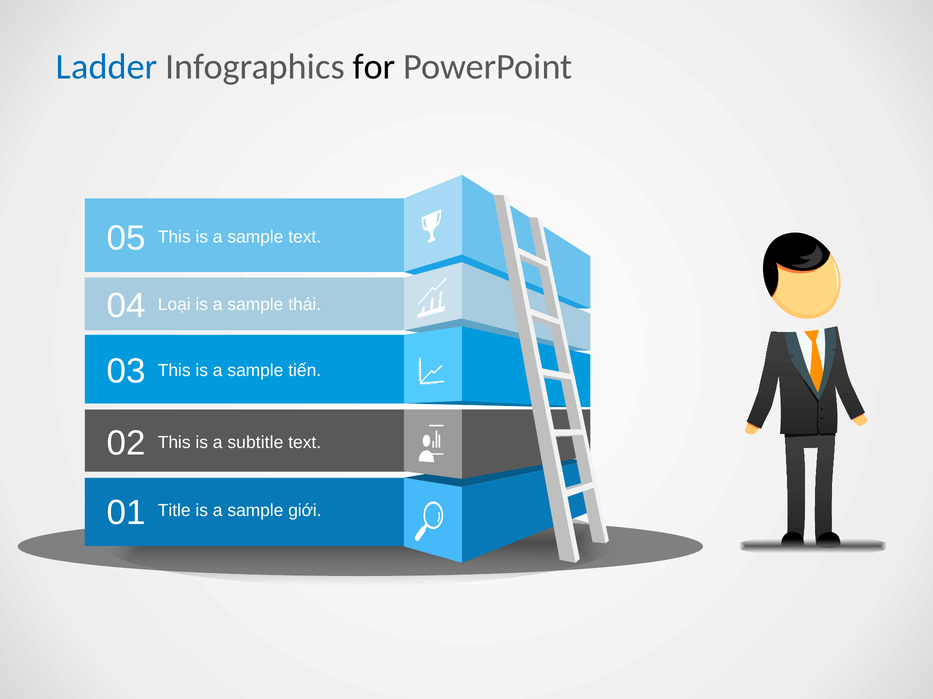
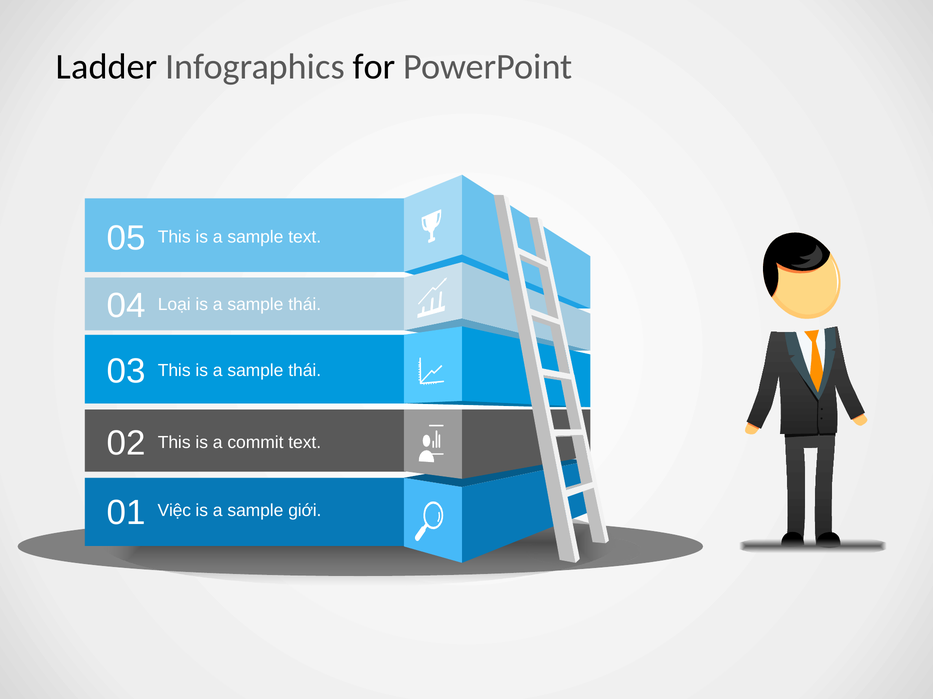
Ladder colour: blue -> black
tiến at (305, 371): tiến -> thái
subtitle: subtitle -> commit
Title: Title -> Việc
